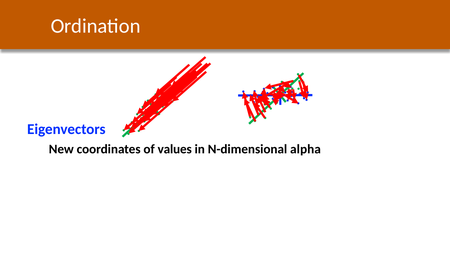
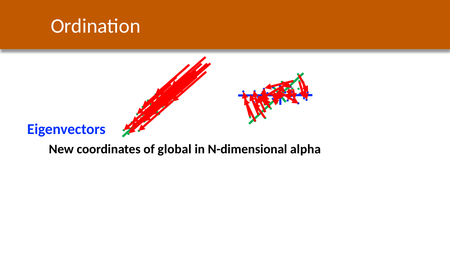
values: values -> global
